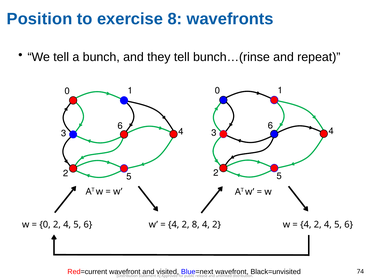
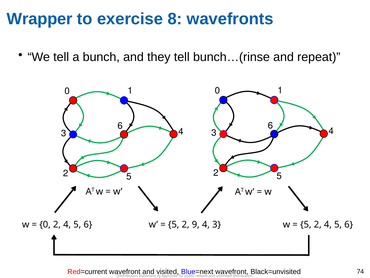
Position: Position -> Wrapper
4 at (174, 224): 4 -> 5
2 8: 8 -> 9
2 at (217, 224): 2 -> 3
4 at (306, 224): 4 -> 5
